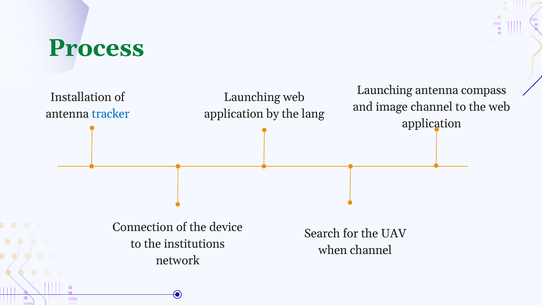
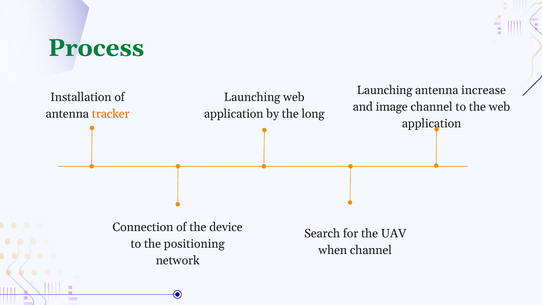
compass: compass -> increase
tracker colour: blue -> orange
lang: lang -> long
institutions: institutions -> positioning
